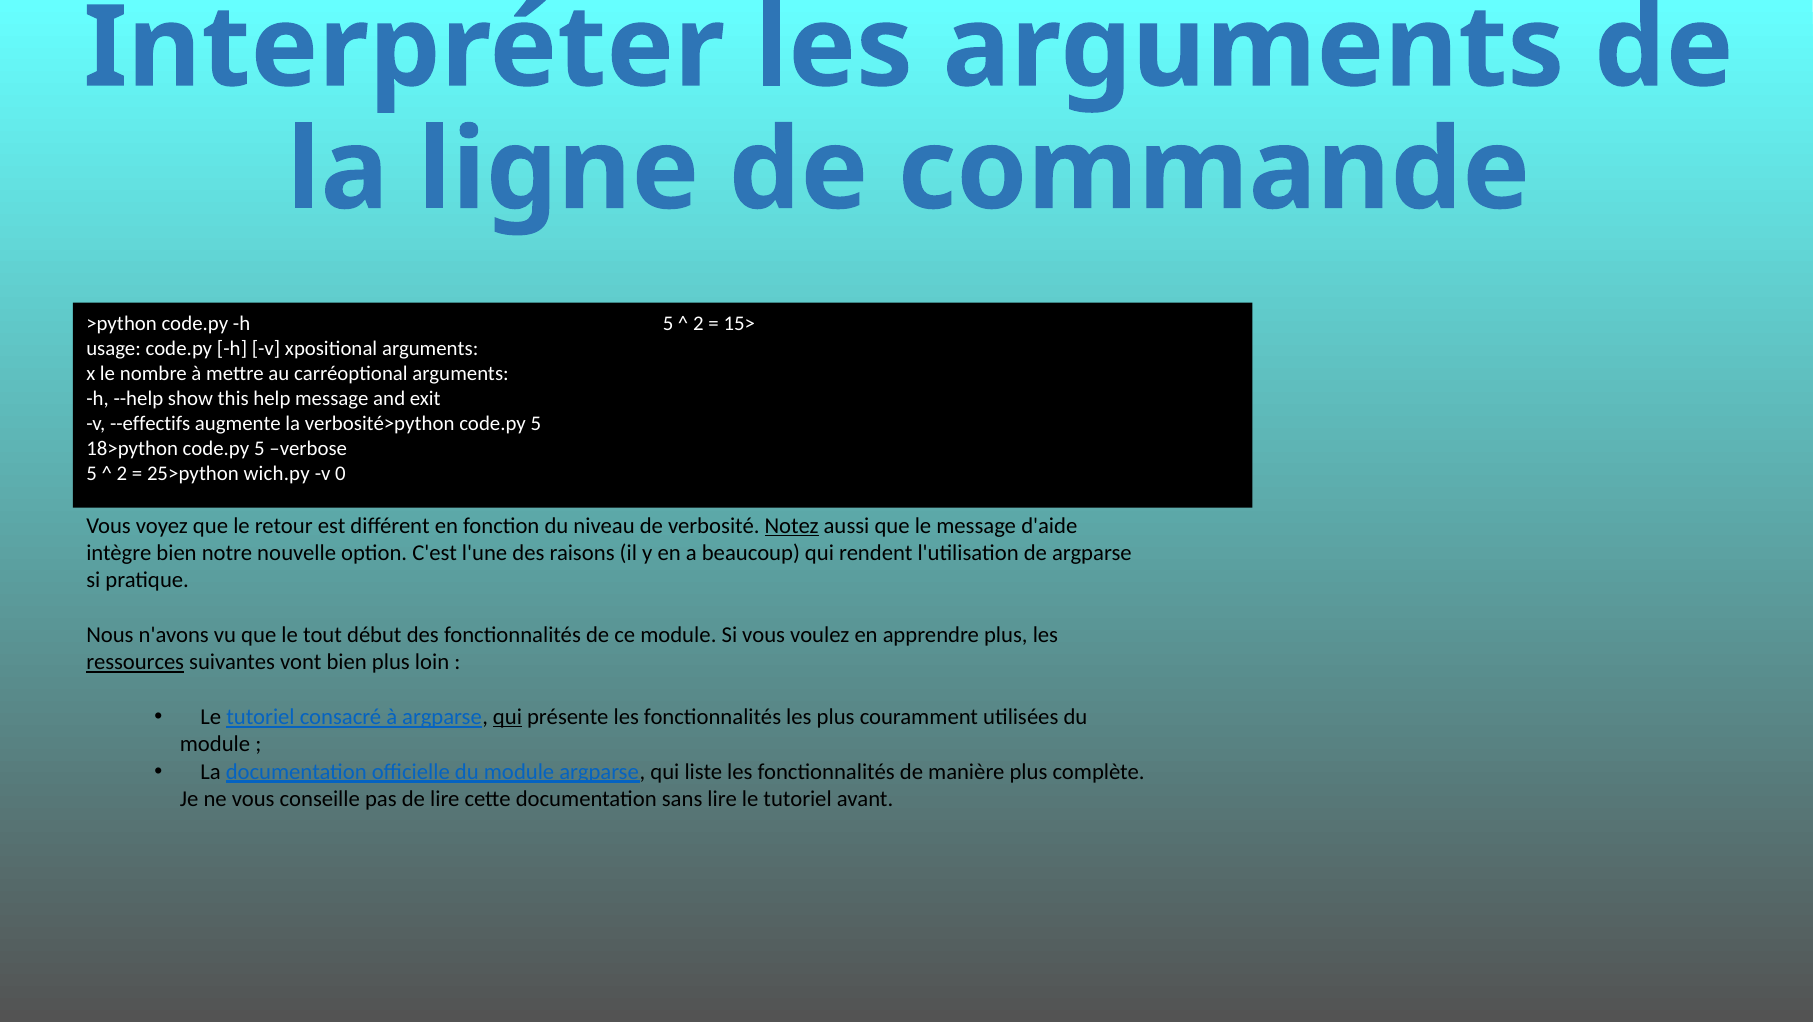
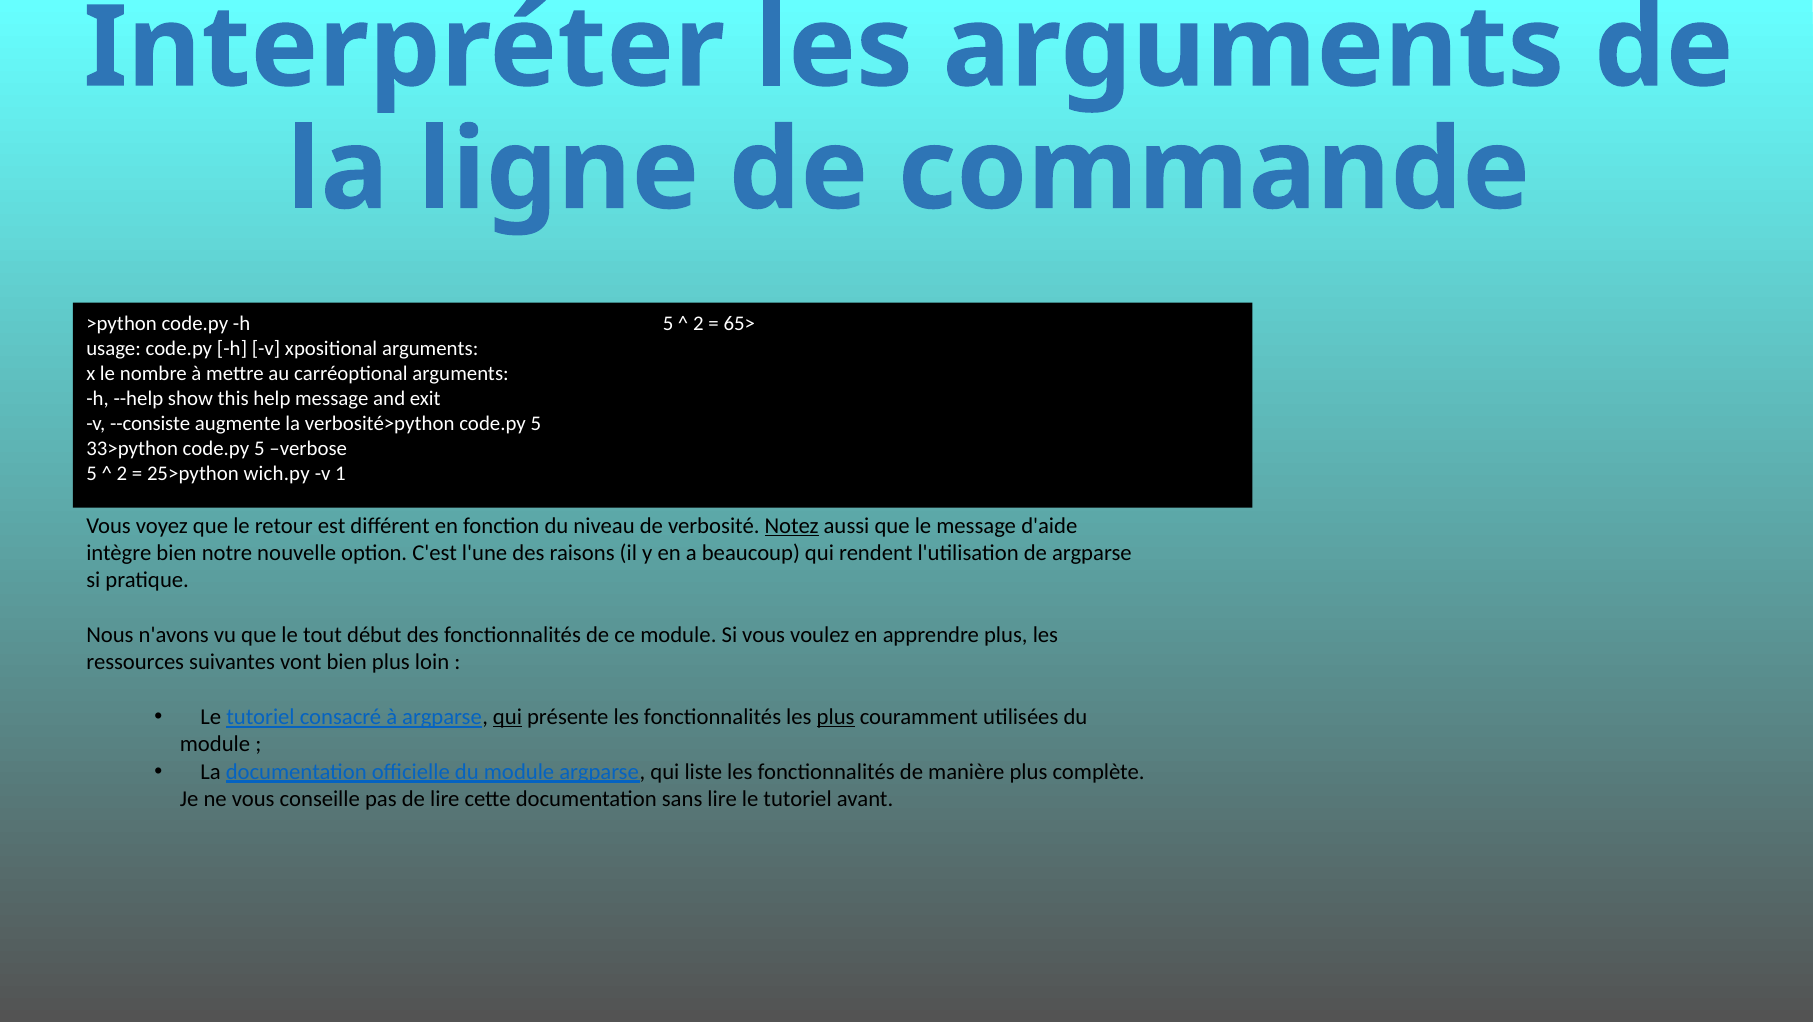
15>: 15> -> 65>
--effectifs: --effectifs -> --consiste
18>python: 18>python -> 33>python
0: 0 -> 1
ressources underline: present -> none
plus at (836, 717) underline: none -> present
